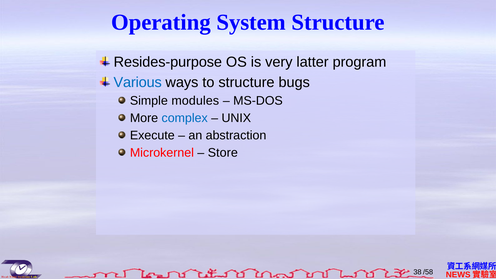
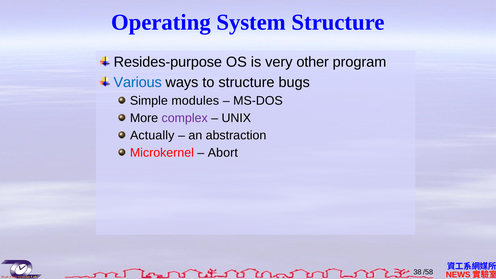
latter: latter -> other
complex colour: blue -> purple
Execute: Execute -> Actually
Store: Store -> Abort
